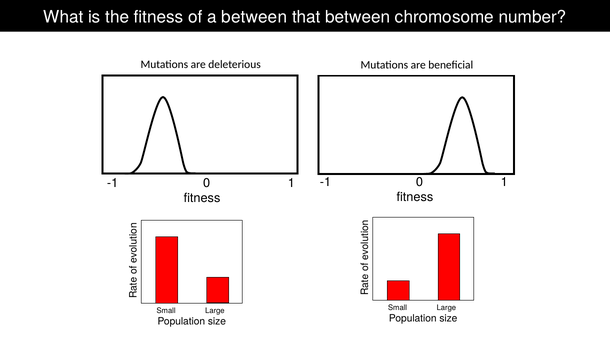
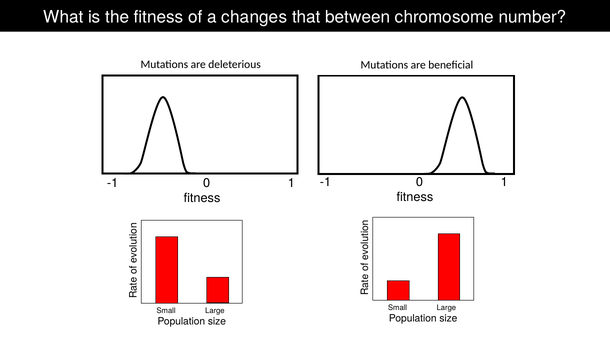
a between: between -> changes
